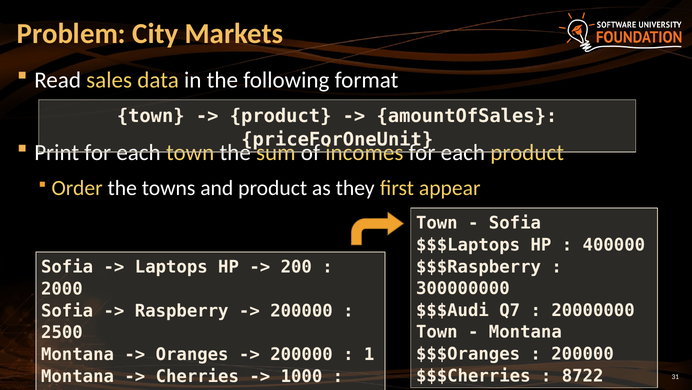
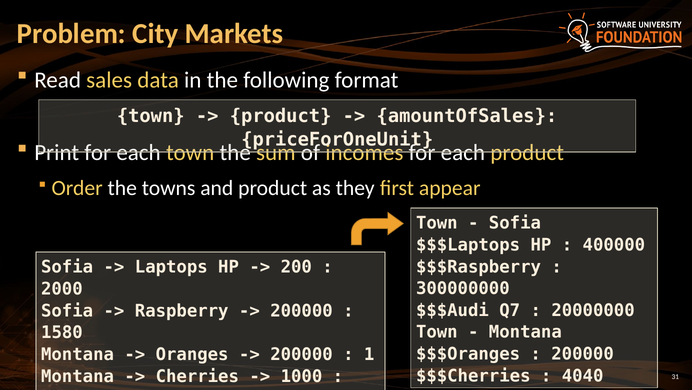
2500: 2500 -> 1580
8722: 8722 -> 4040
